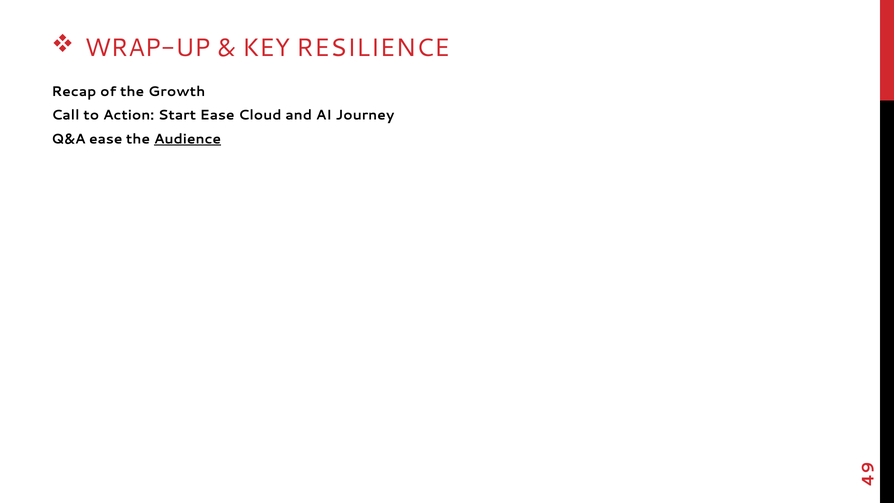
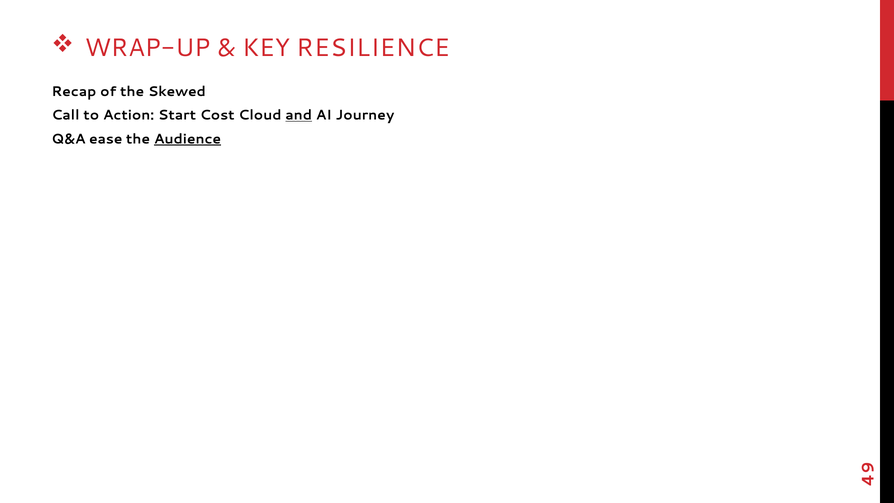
Growth: Growth -> Skewed
Start Ease: Ease -> Cost
and underline: none -> present
